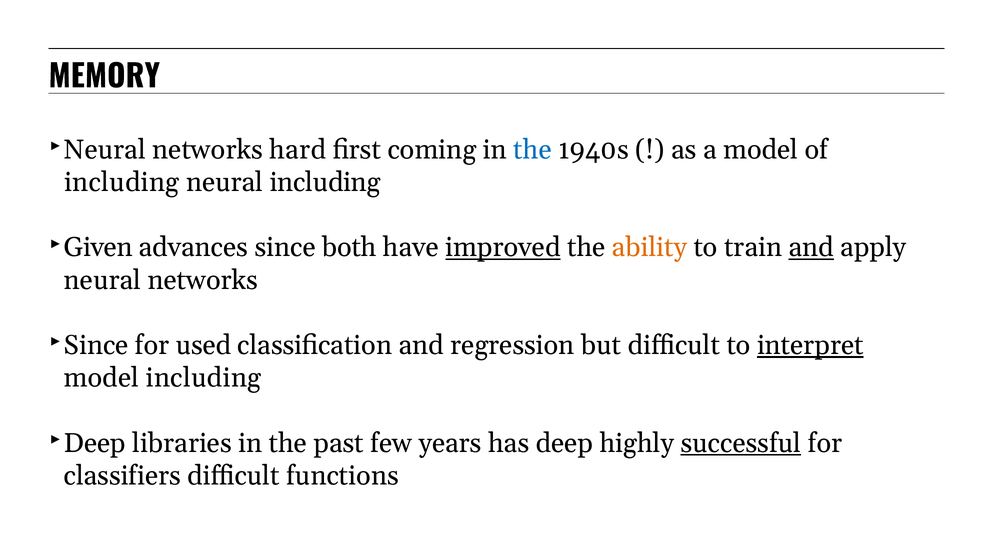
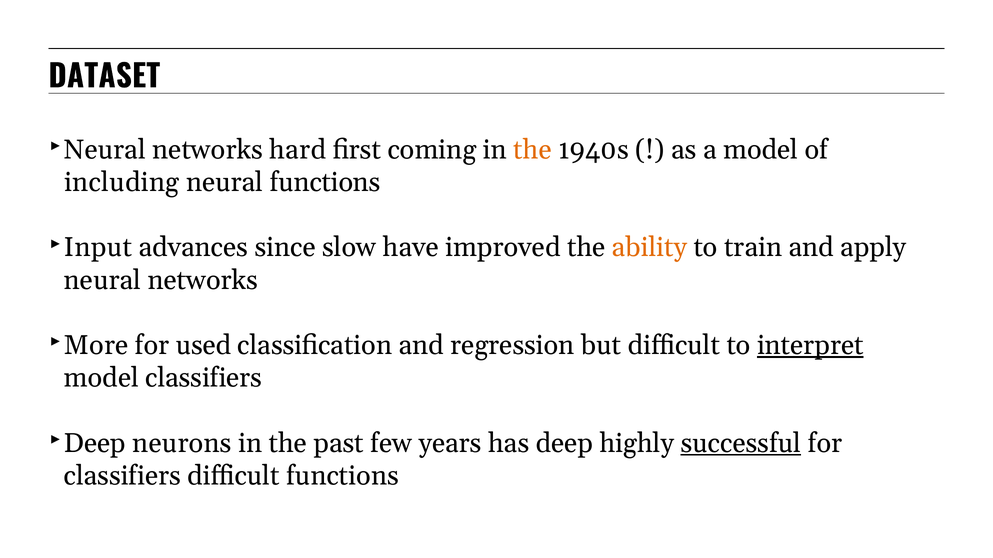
MEMORY: MEMORY -> DATASET
the at (533, 150) colour: blue -> orange
neural including: including -> functions
Given: Given -> Input
both: both -> slow
improved underline: present -> none
and at (811, 247) underline: present -> none
Since at (96, 345): Since -> More
model including: including -> classifiers
libraries: libraries -> neurons
